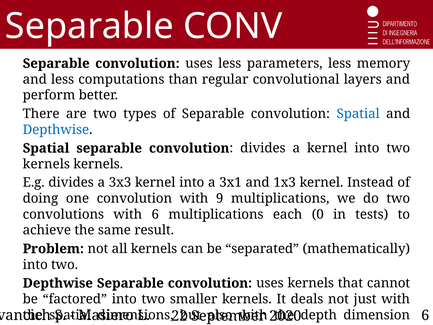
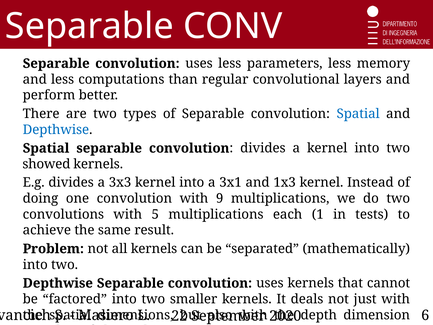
kernels at (46, 164): kernels -> showed
with 6: 6 -> 5
0: 0 -> 1
